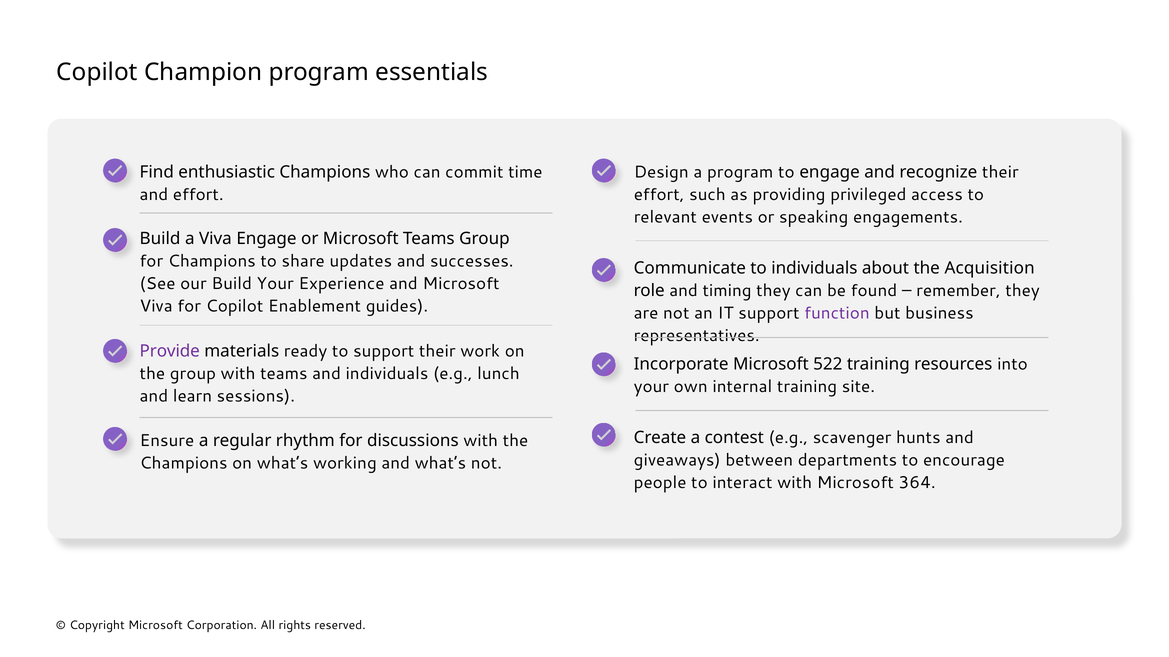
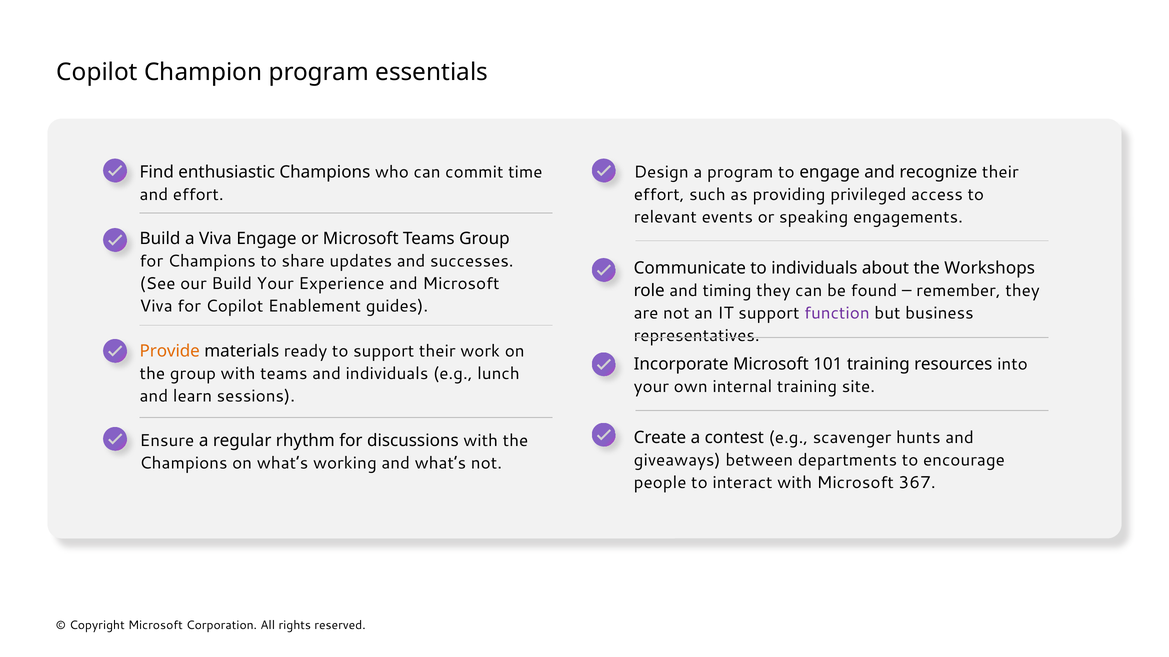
Acquisition: Acquisition -> Workshops
Provide colour: purple -> orange
522: 522 -> 101
364: 364 -> 367
